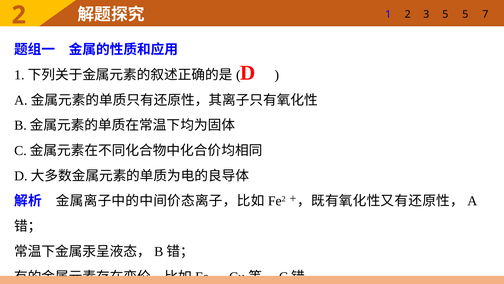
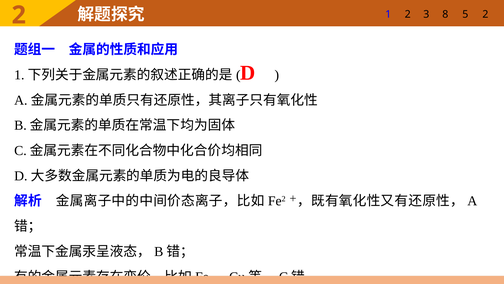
3 5: 5 -> 8
5 7: 7 -> 2
